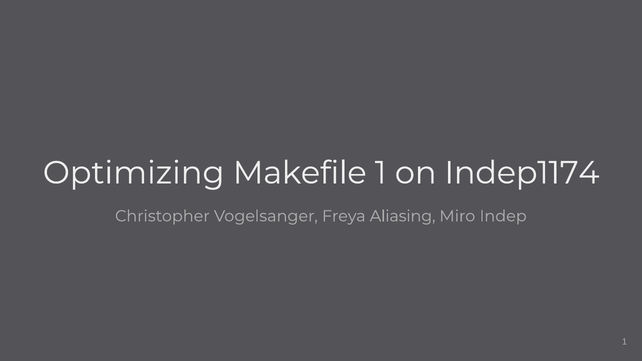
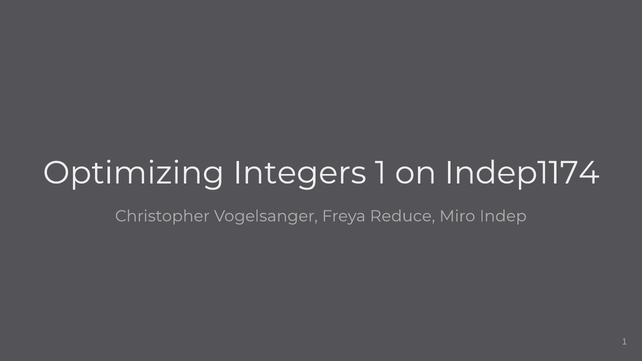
Makefile: Makefile -> Integers
Aliasing: Aliasing -> Reduce
